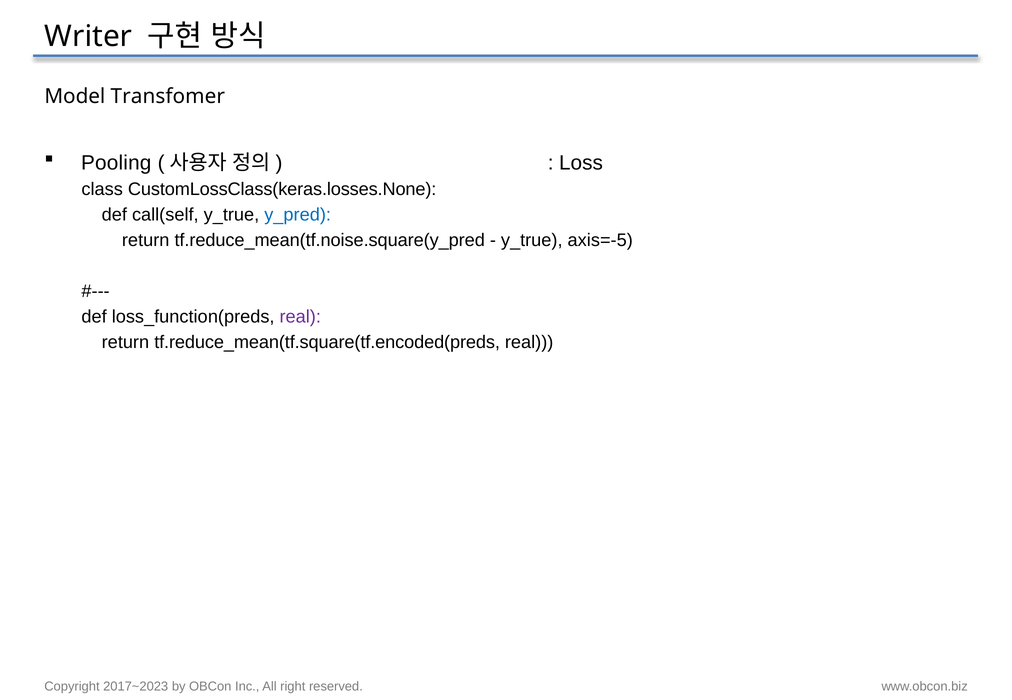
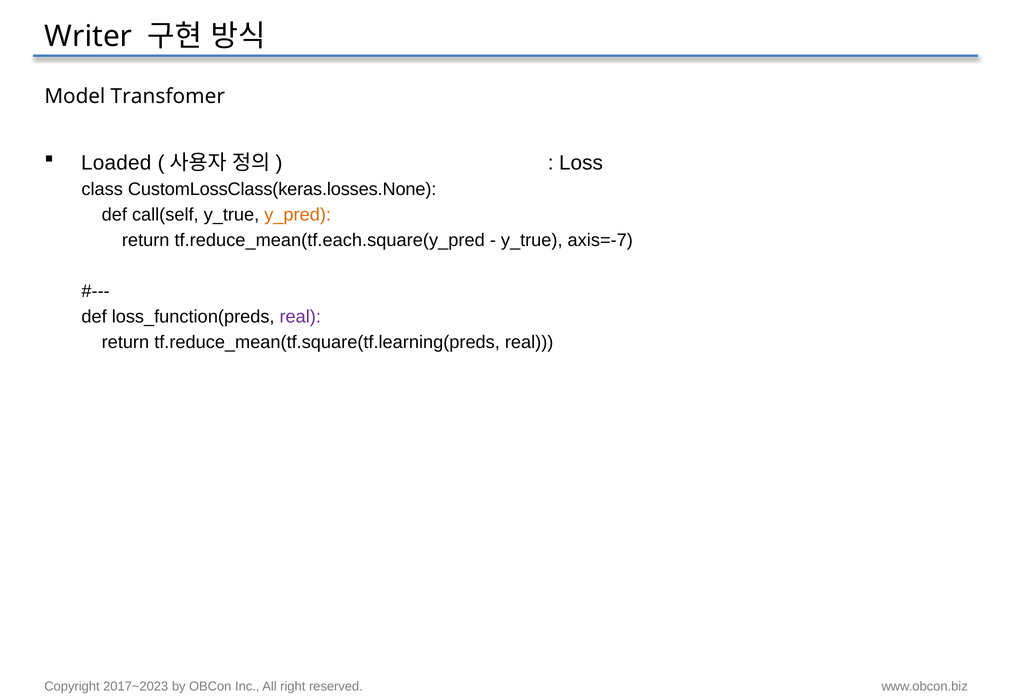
Pooling: Pooling -> Loaded
y_pred colour: blue -> orange
tf.reduce_mean(tf.noise.square(y_pred: tf.reduce_mean(tf.noise.square(y_pred -> tf.reduce_mean(tf.each.square(y_pred
axis=-5: axis=-5 -> axis=-7
tf.reduce_mean(tf.square(tf.encoded(preds: tf.reduce_mean(tf.square(tf.encoded(preds -> tf.reduce_mean(tf.square(tf.learning(preds
